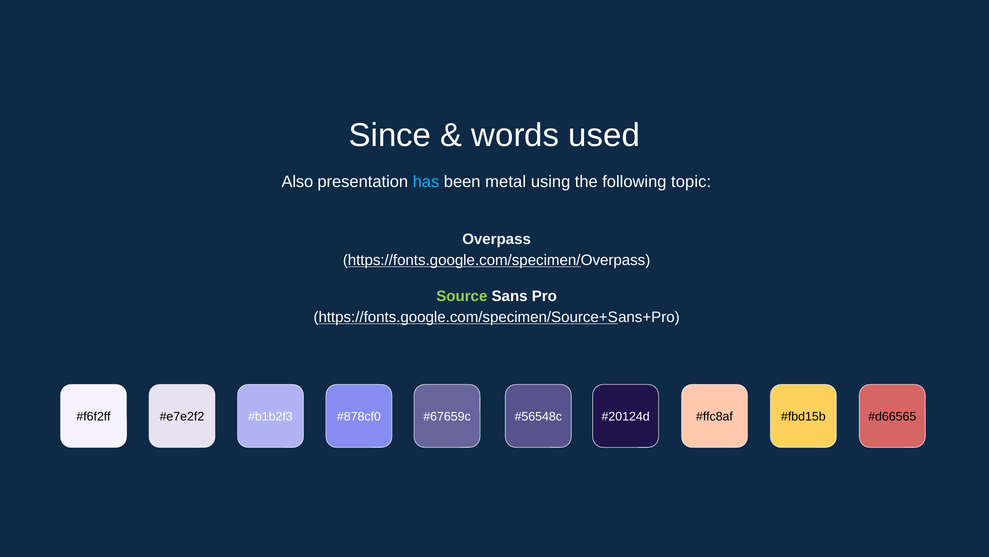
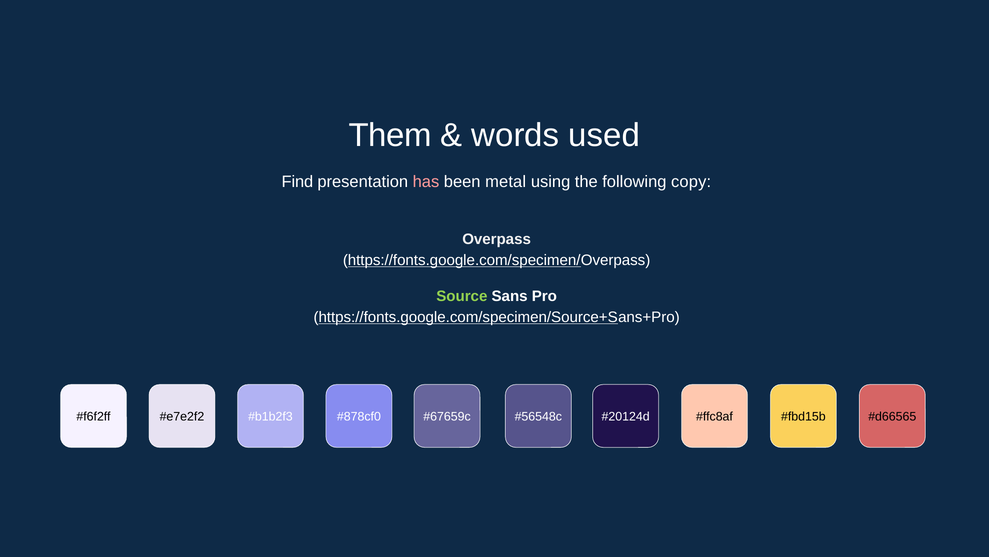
Since: Since -> Them
Also: Also -> Find
has colour: light blue -> pink
topic: topic -> copy
